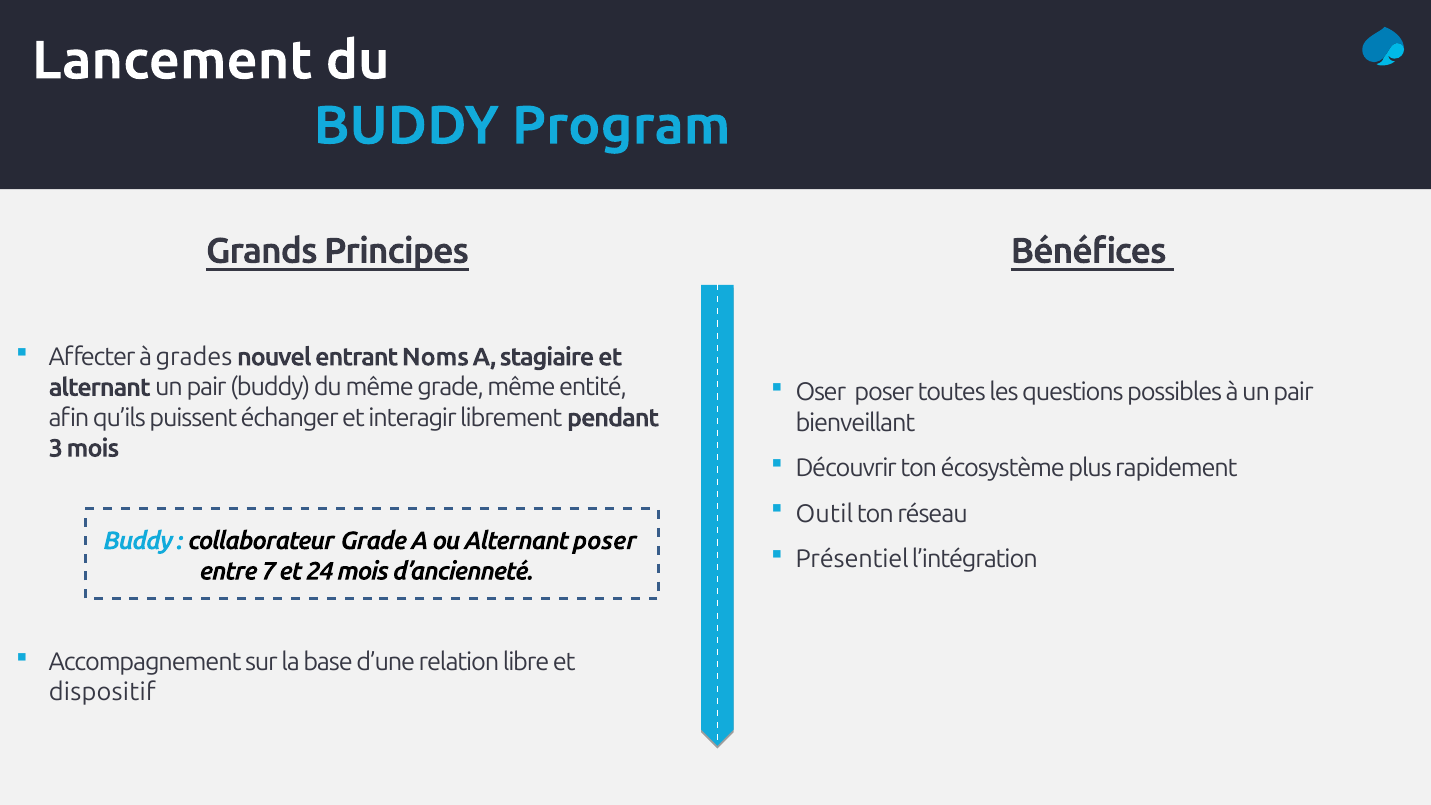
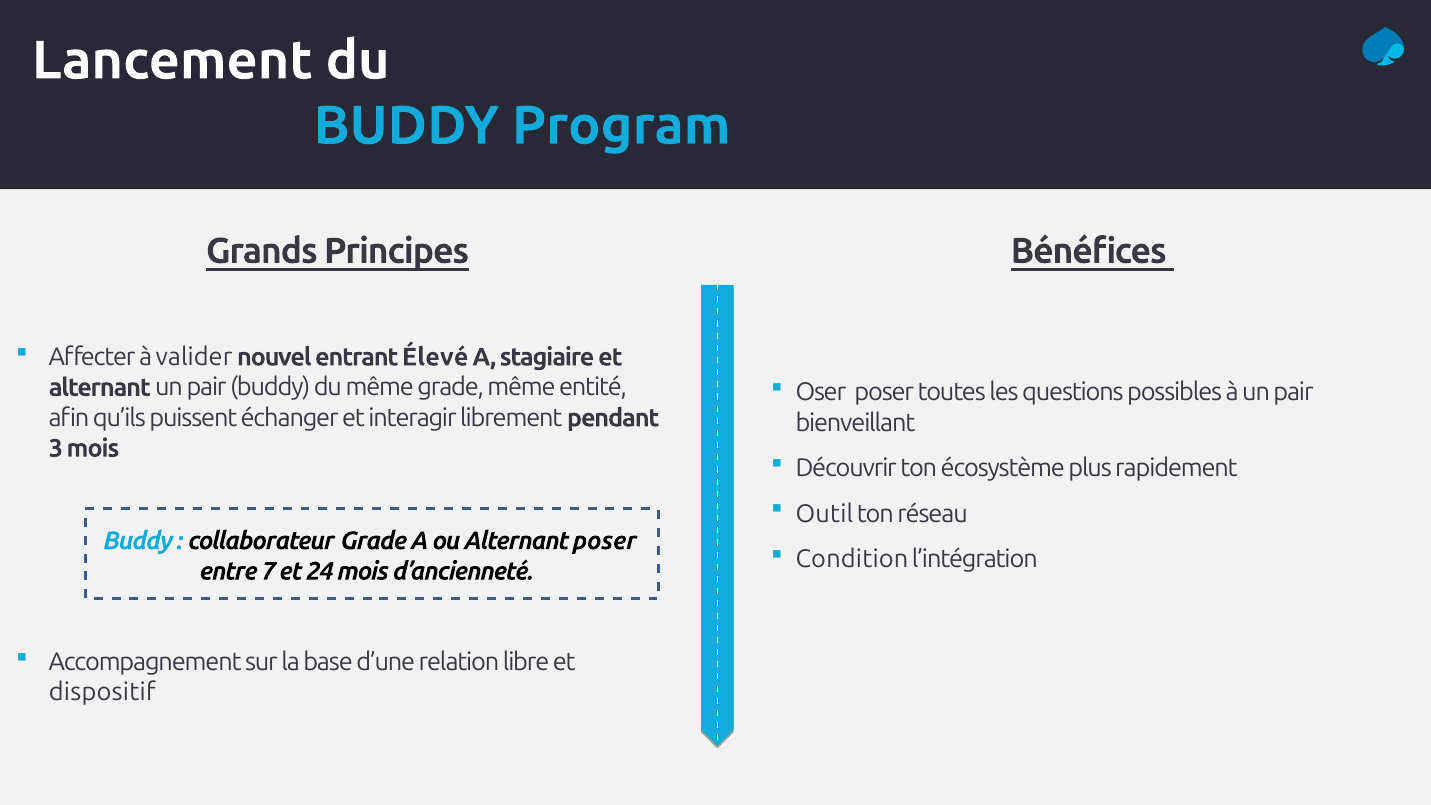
grades: grades -> valider
Noms: Noms -> Élevé
Présentiel: Présentiel -> Condition
